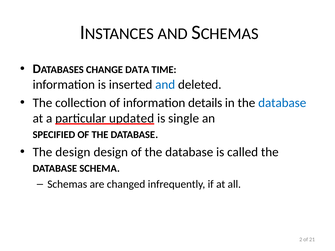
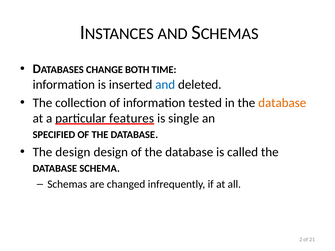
DATA: DATA -> BOTH
details: details -> tested
database at (282, 103) colour: blue -> orange
updated: updated -> features
